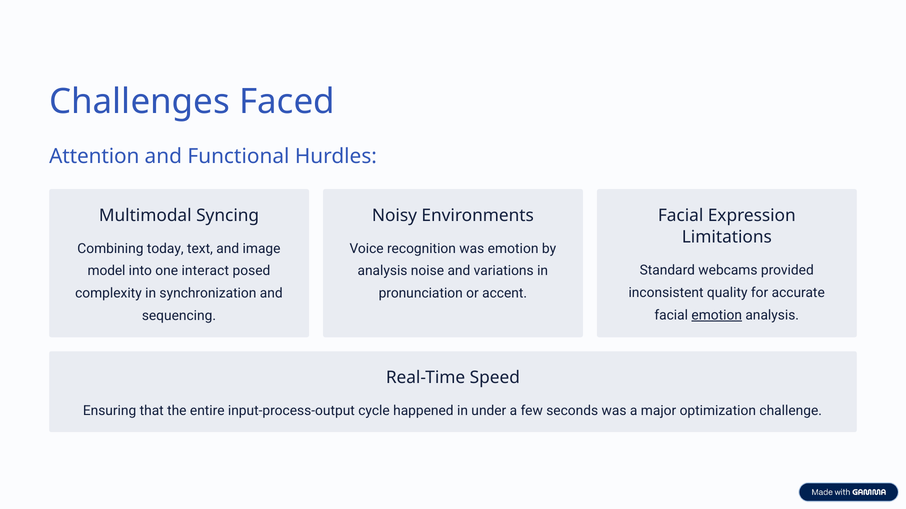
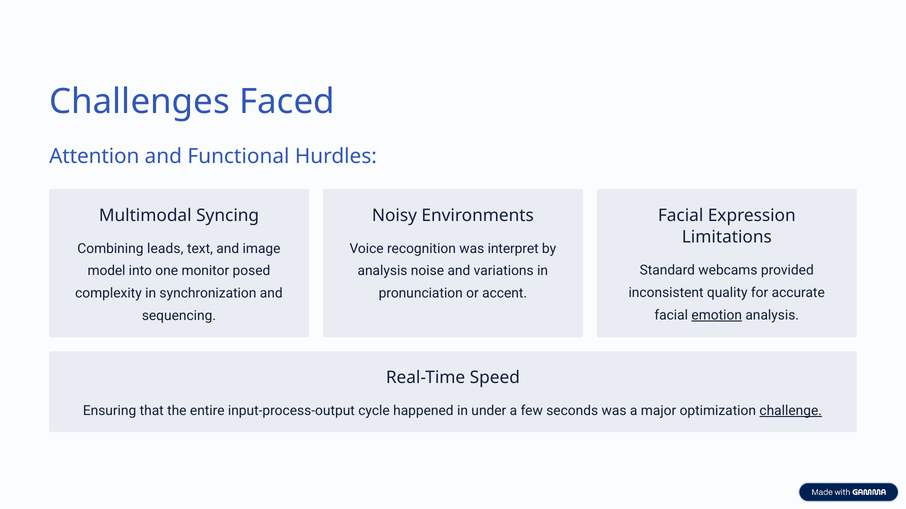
today: today -> leads
was emotion: emotion -> interpret
interact: interact -> monitor
challenge underline: none -> present
